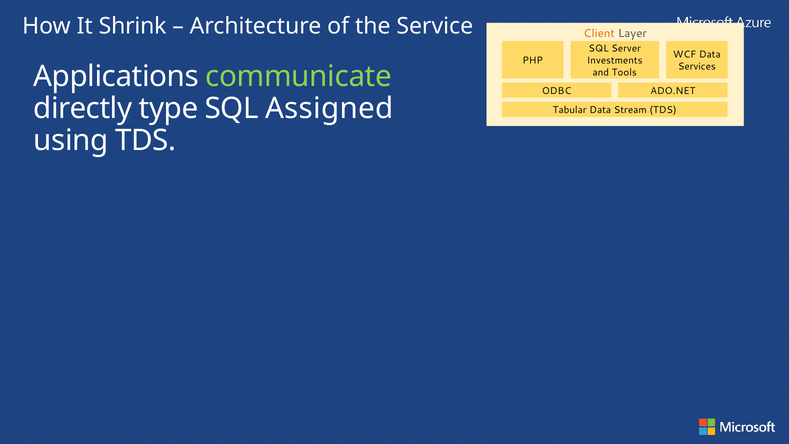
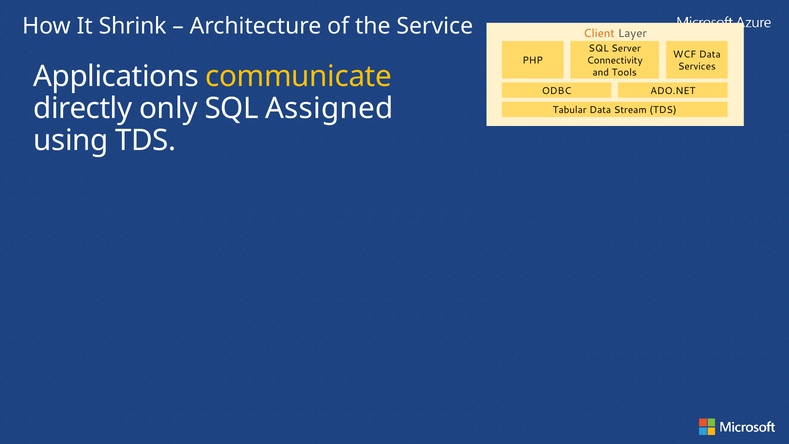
Investments: Investments -> Connectivity
communicate colour: light green -> yellow
type: type -> only
